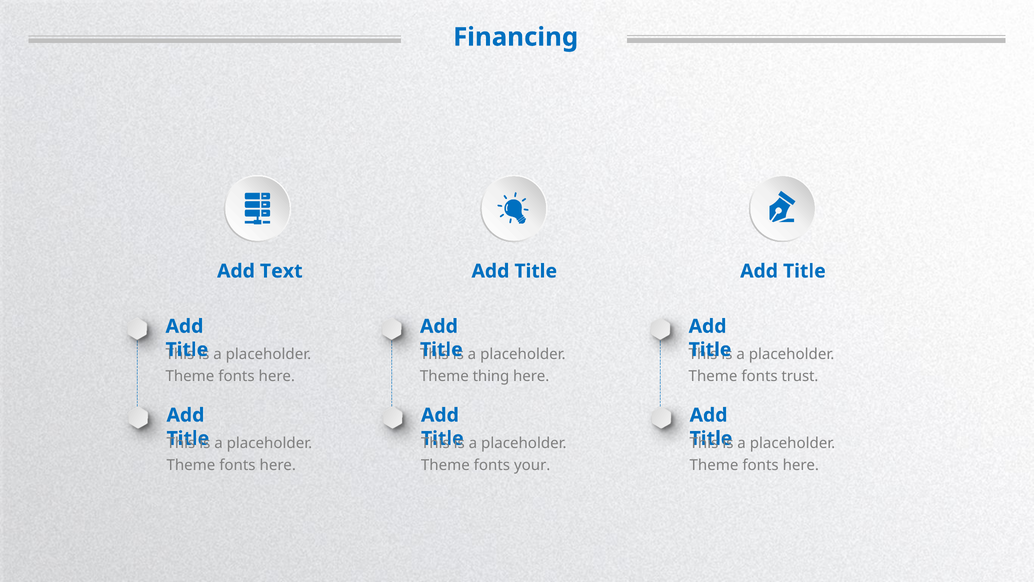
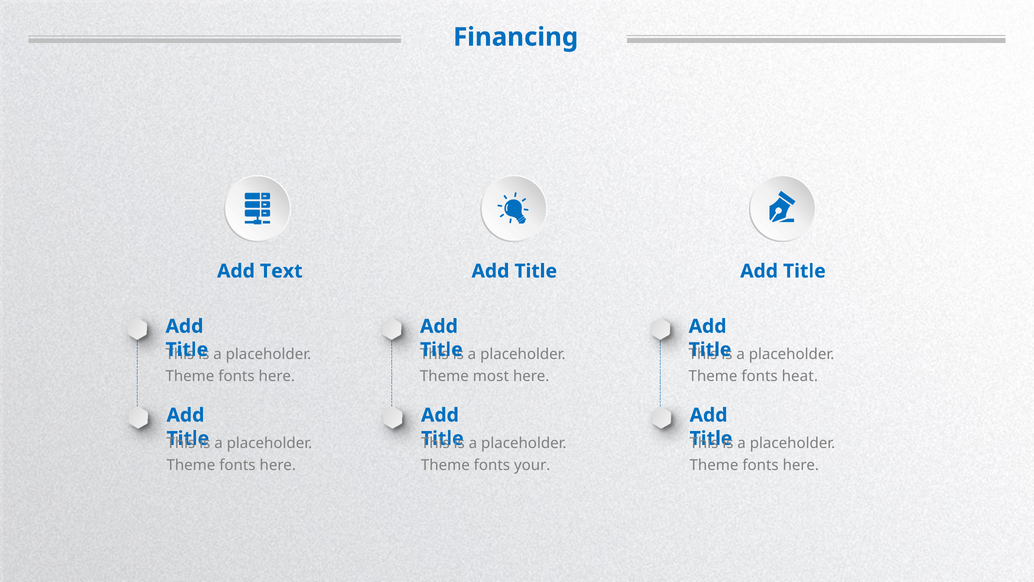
thing: thing -> most
trust: trust -> heat
